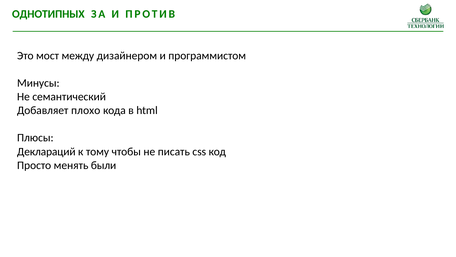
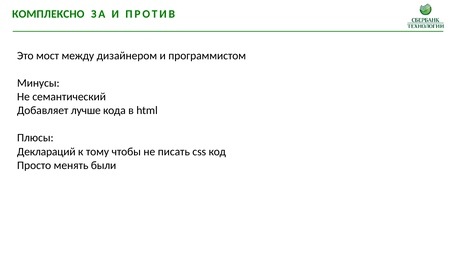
ОДНОТИПНЫХ: ОДНОТИПНЫХ -> КОМПЛЕКСНО
плохо: плохо -> лучше
